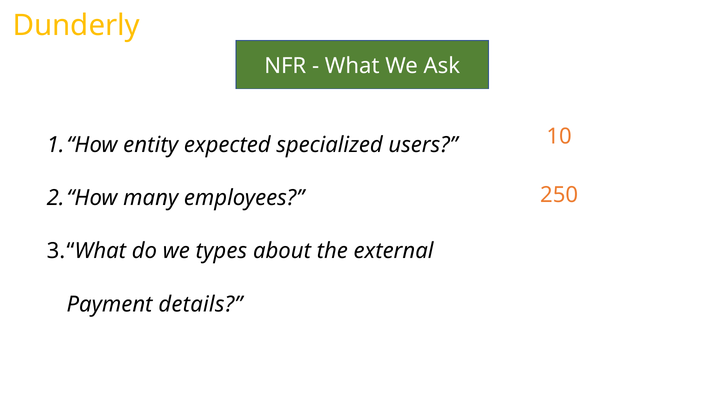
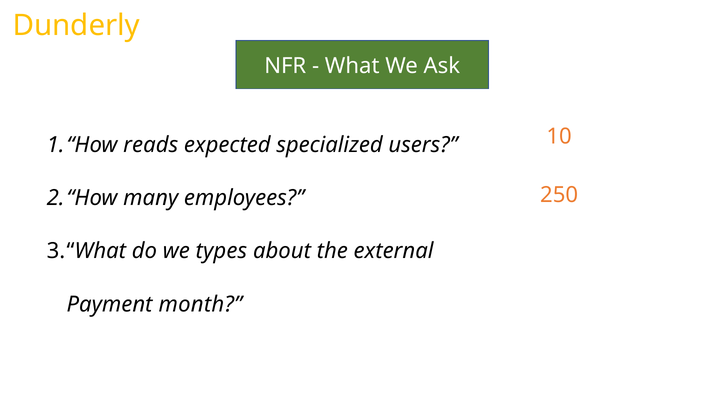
entity: entity -> reads
details: details -> month
